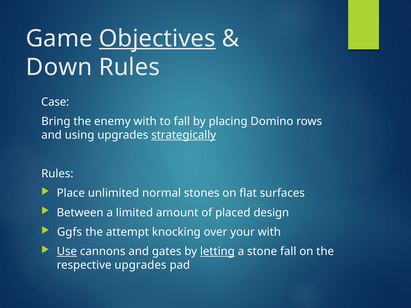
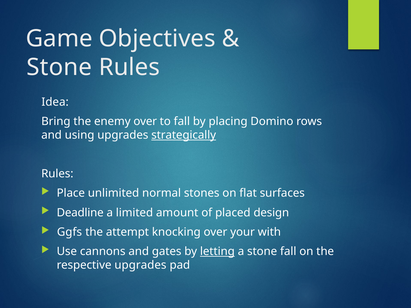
Objectives underline: present -> none
Down at (59, 67): Down -> Stone
Case: Case -> Idea
enemy with: with -> over
Between: Between -> Deadline
Use underline: present -> none
